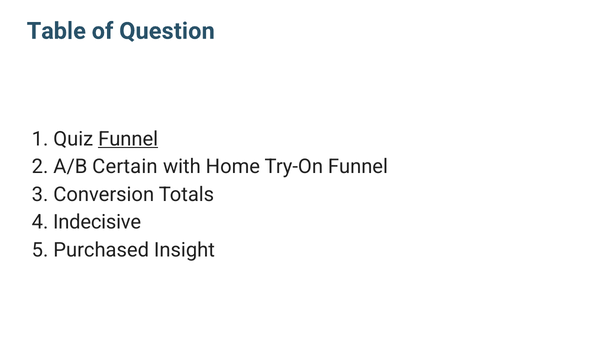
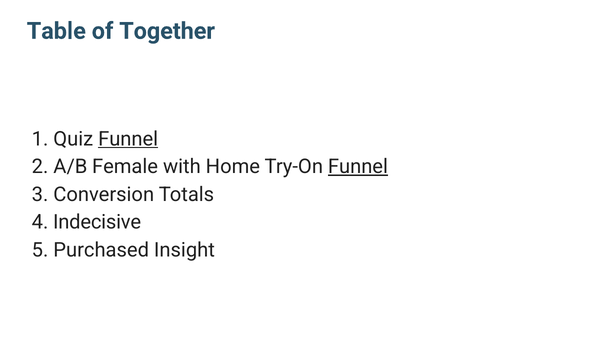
Question: Question -> Together
Certain: Certain -> Female
Funnel at (358, 167) underline: none -> present
